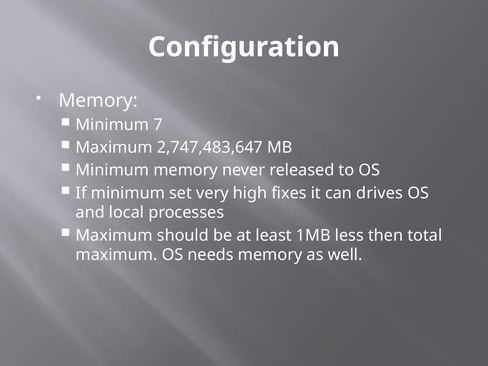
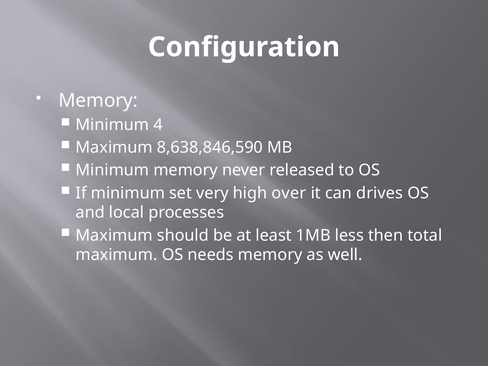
7: 7 -> 4
2,747,483,647: 2,747,483,647 -> 8,638,846,590
fixes: fixes -> over
